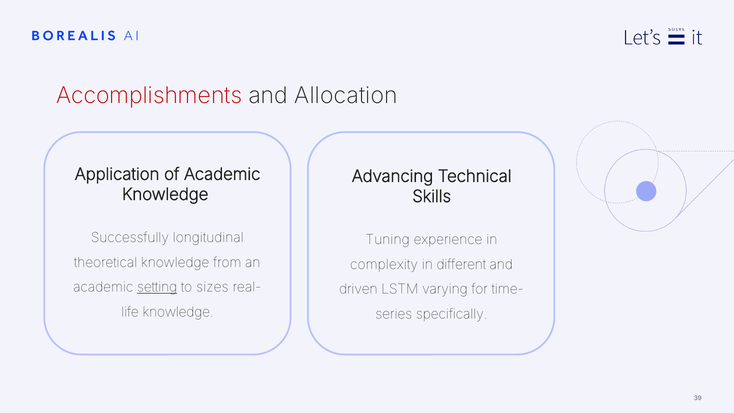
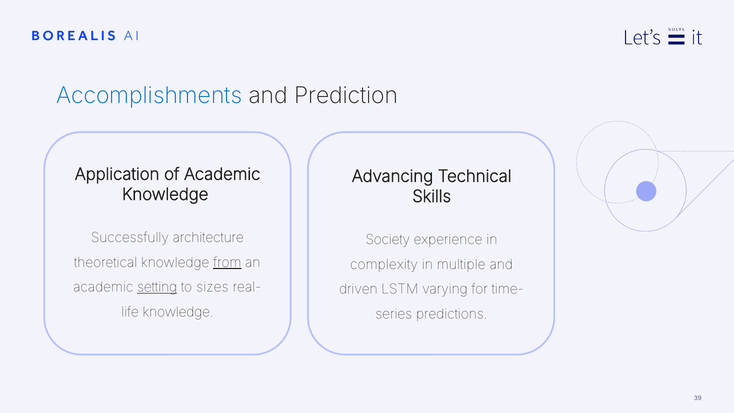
Accomplishments colour: red -> blue
Allocation: Allocation -> Prediction
longitudinal: longitudinal -> architecture
Tuning: Tuning -> Society
from underline: none -> present
different: different -> multiple
specifically: specifically -> predictions
